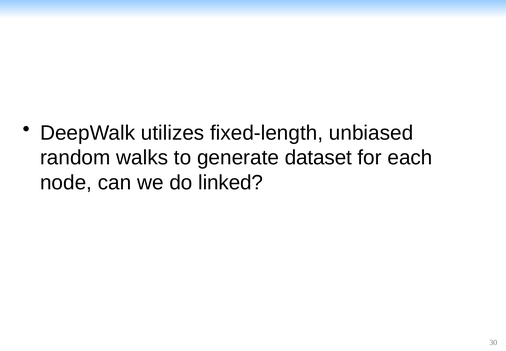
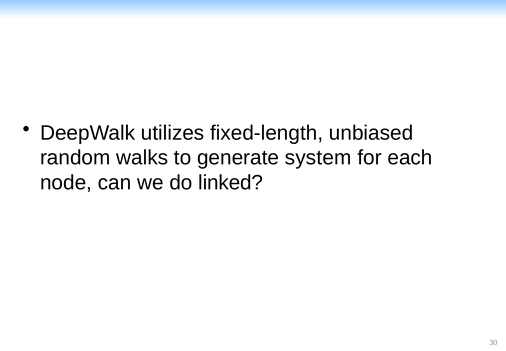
dataset: dataset -> system
